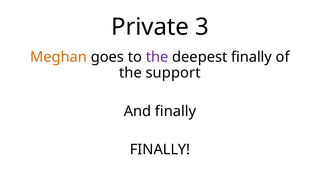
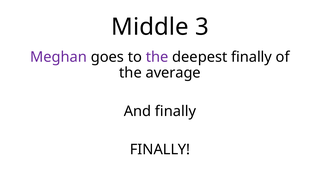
Private: Private -> Middle
Meghan colour: orange -> purple
support: support -> average
